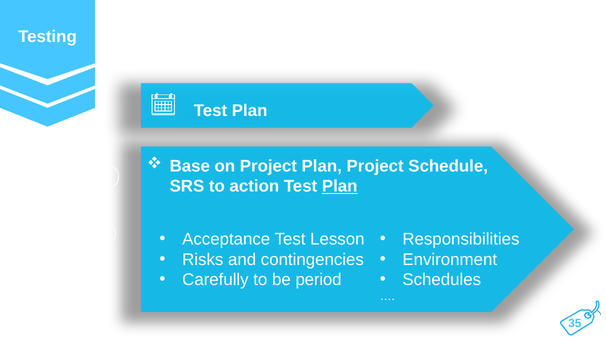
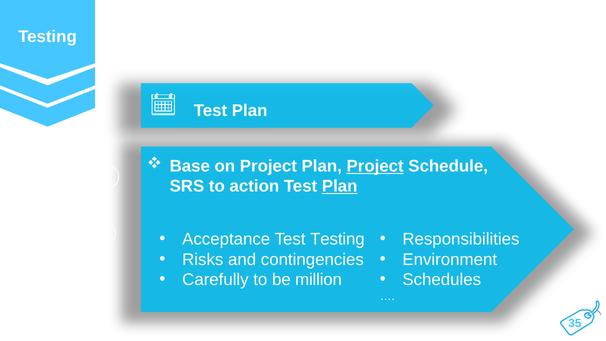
Project at (375, 166) underline: none -> present
Test Lesson: Lesson -> Testing
period: period -> million
